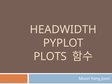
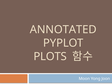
HEADWIDTH: HEADWIDTH -> ANNOTATED
